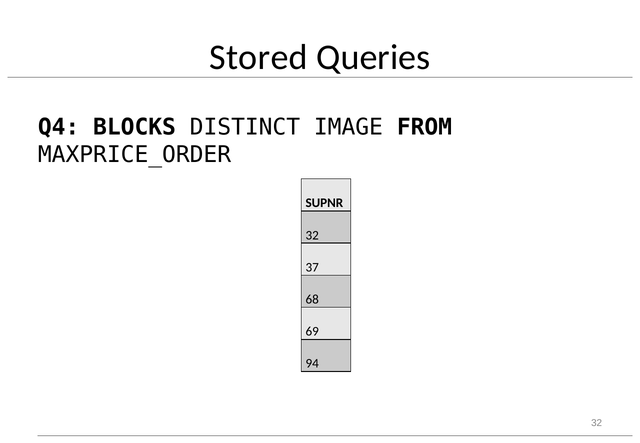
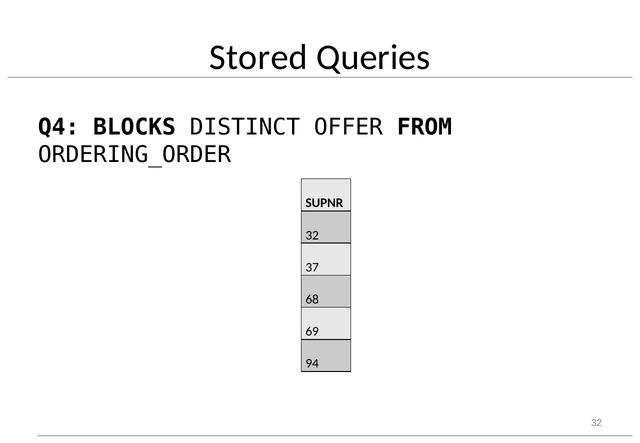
IMAGE: IMAGE -> OFFER
MAXPRICE_ORDER: MAXPRICE_ORDER -> ORDERING_ORDER
